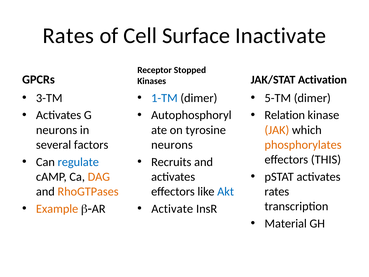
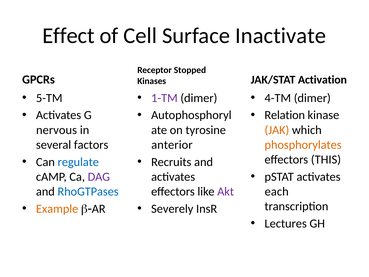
Rates at (68, 36): Rates -> Effect
3-TM: 3-TM -> 5-TM
1-TM colour: blue -> purple
5-TM: 5-TM -> 4-TM
neurons at (57, 130): neurons -> nervous
neurons at (172, 145): neurons -> anterior
DAG colour: orange -> purple
RhoGTPases colour: orange -> blue
Akt colour: blue -> purple
rates at (277, 191): rates -> each
Activate: Activate -> Severely
Material: Material -> Lectures
